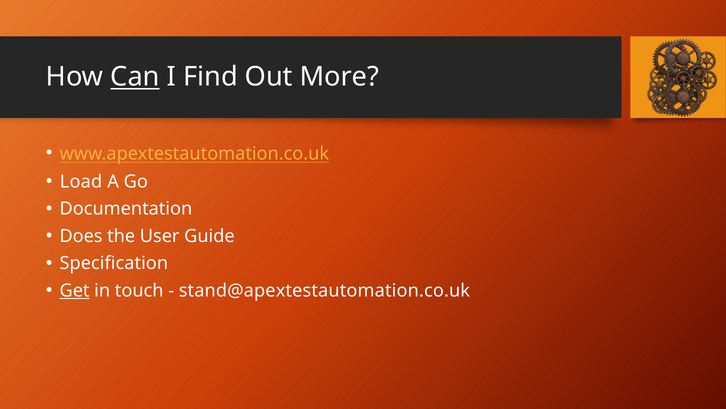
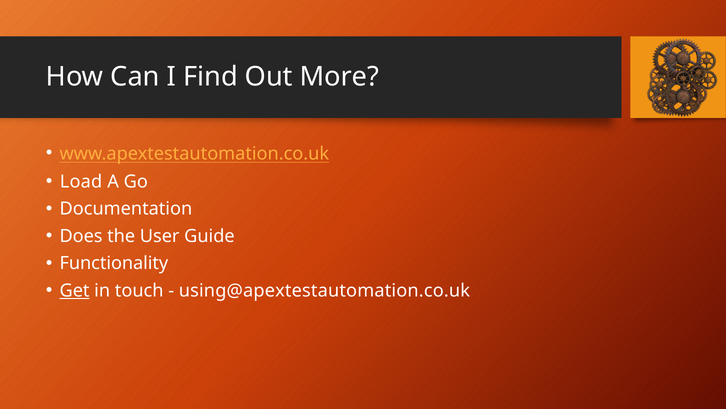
Can underline: present -> none
Specification: Specification -> Functionality
stand@apextestautomation.co.uk: stand@apextestautomation.co.uk -> using@apextestautomation.co.uk
